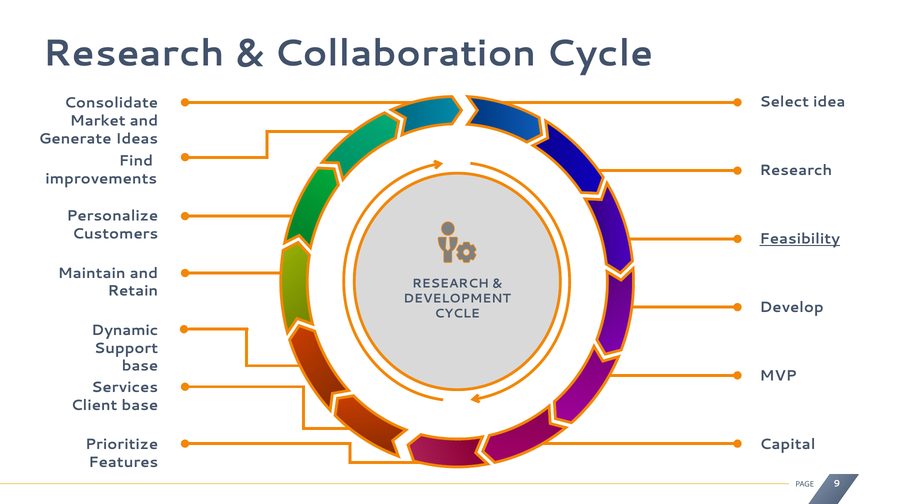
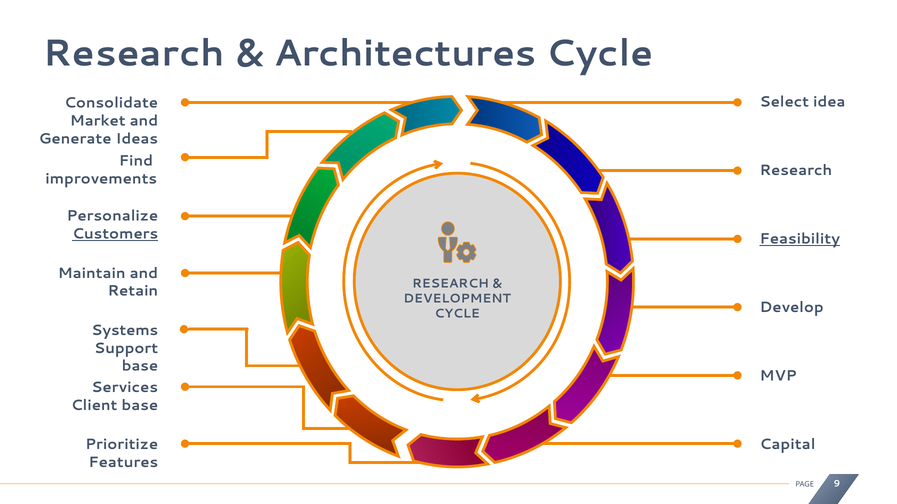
Collaboration: Collaboration -> Architectures
Customers underline: none -> present
Dynamic: Dynamic -> Systems
